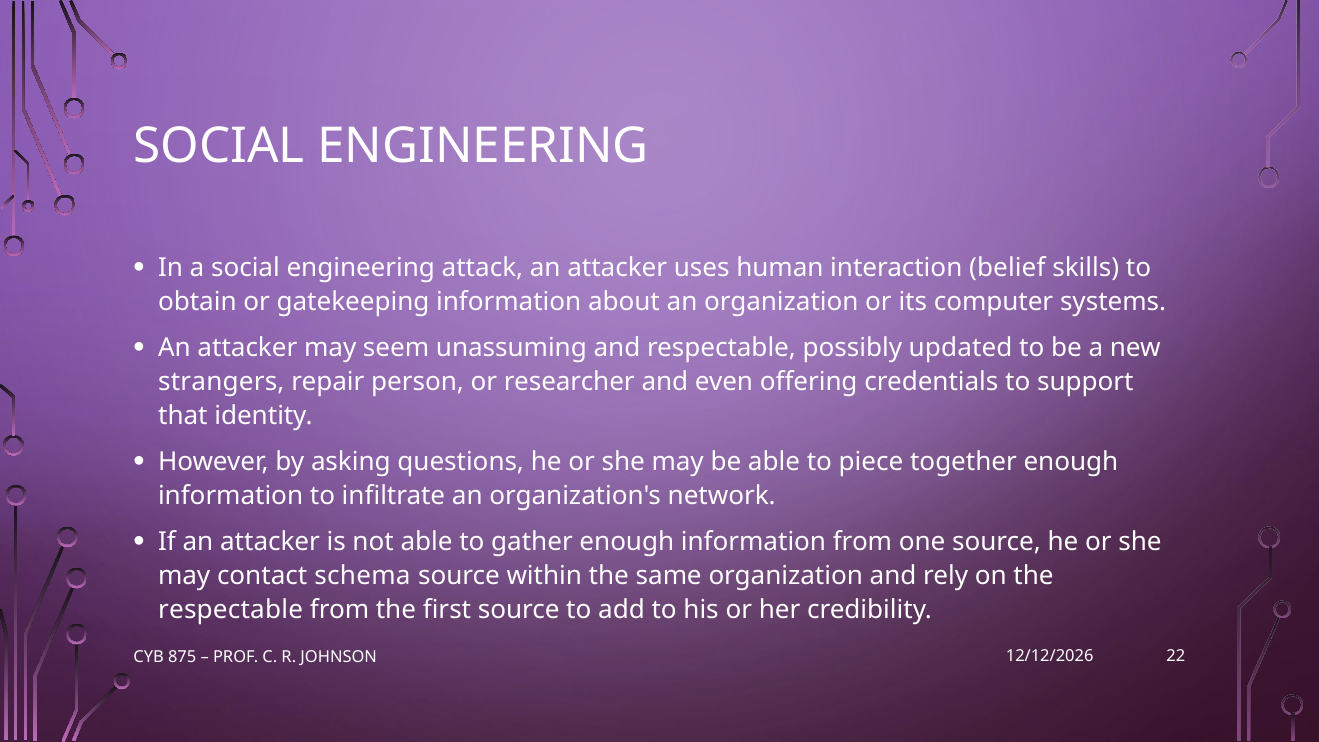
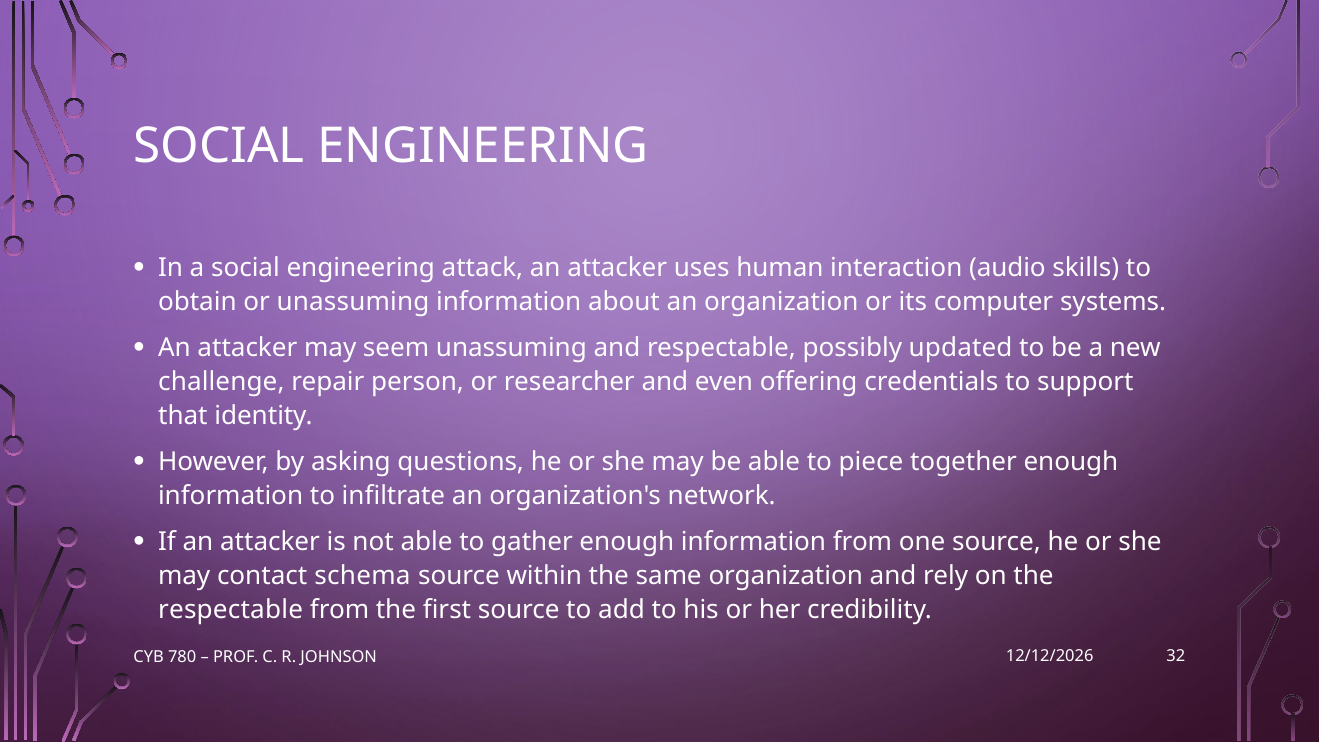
belief: belief -> audio
or gatekeeping: gatekeeping -> unassuming
strangers: strangers -> challenge
875: 875 -> 780
22: 22 -> 32
